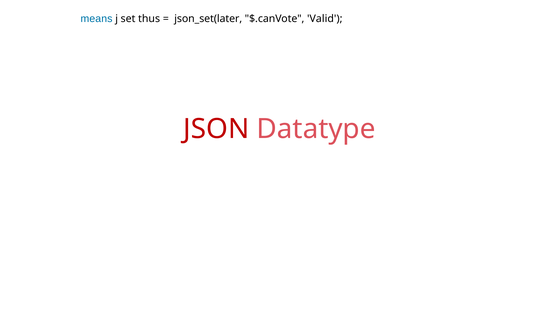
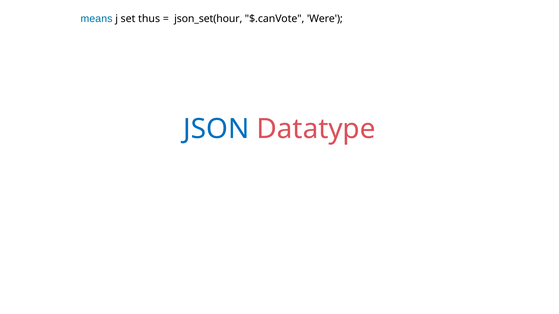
json_set(later: json_set(later -> json_set(hour
Valid: Valid -> Were
JSON colour: red -> blue
